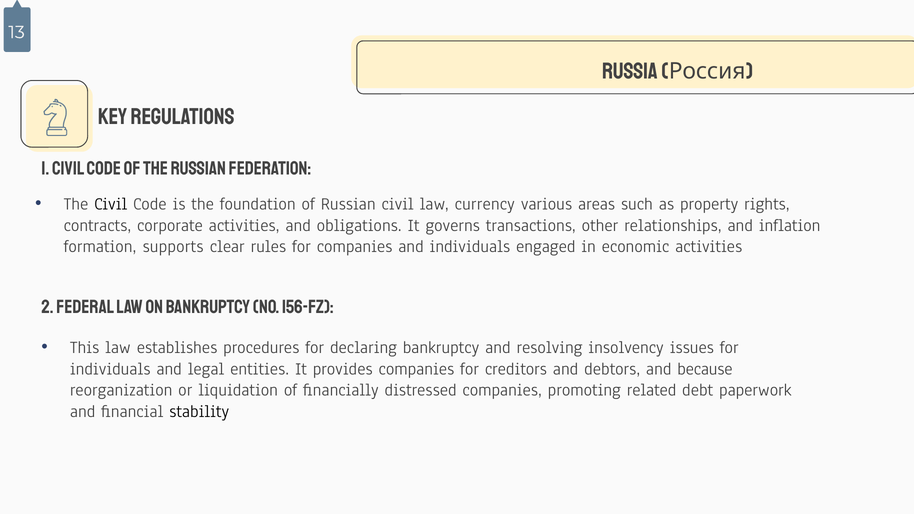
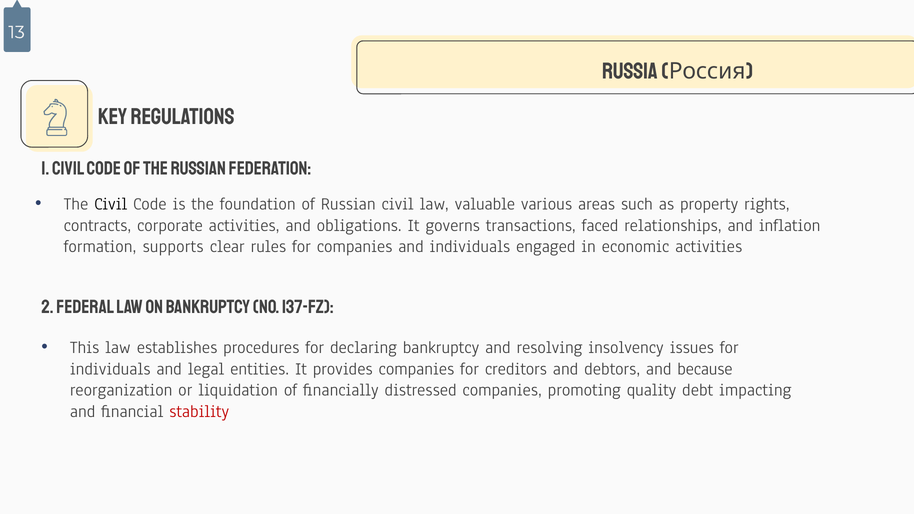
currency: currency -> valuable
other: other -> faced
156-FZ: 156-FZ -> 137-FZ
related: related -> quality
paperwork: paperwork -> impacting
stability colour: black -> red
